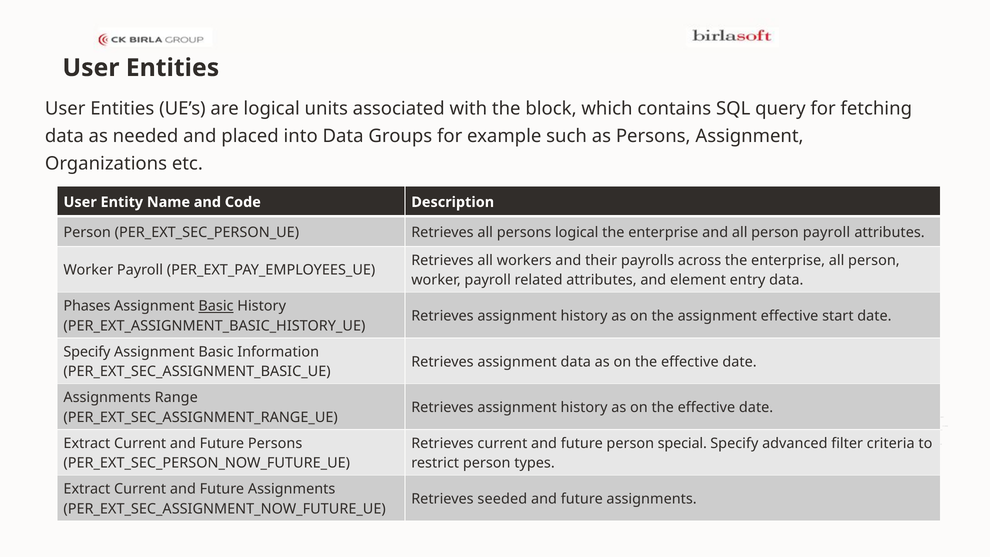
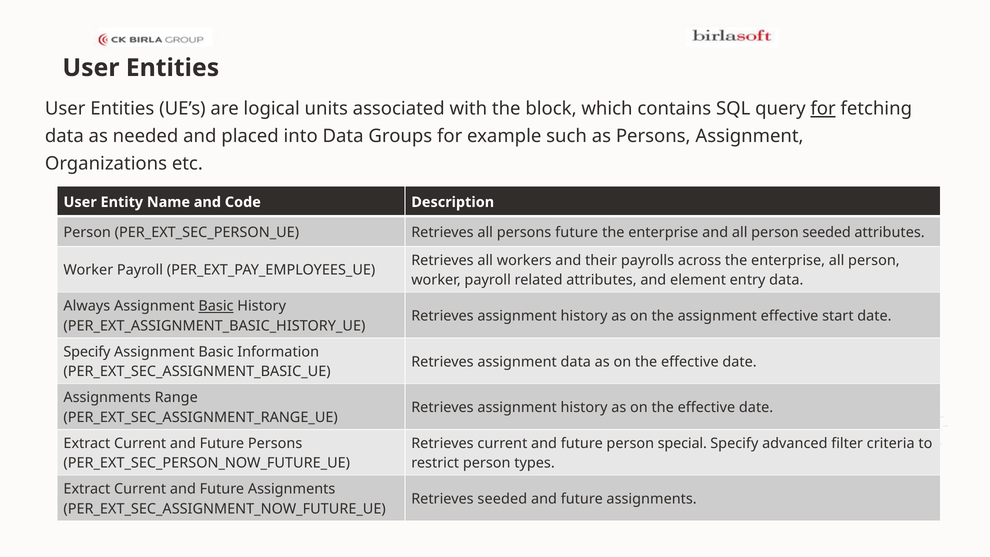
for at (823, 109) underline: none -> present
persons logical: logical -> future
person payroll: payroll -> seeded
Phases: Phases -> Always
